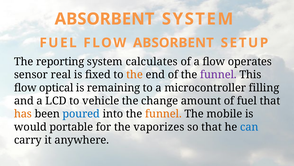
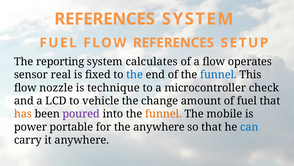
ABSORBENT at (105, 19): ABSORBENT -> REFERENCES
FLOW ABSORBENT: ABSORBENT -> REFERENCES
the at (135, 75) colour: orange -> blue
funnel at (218, 75) colour: purple -> blue
optical: optical -> nozzle
remaining: remaining -> technique
filling: filling -> check
poured colour: blue -> purple
would: would -> power
the vaporizes: vaporizes -> anywhere
